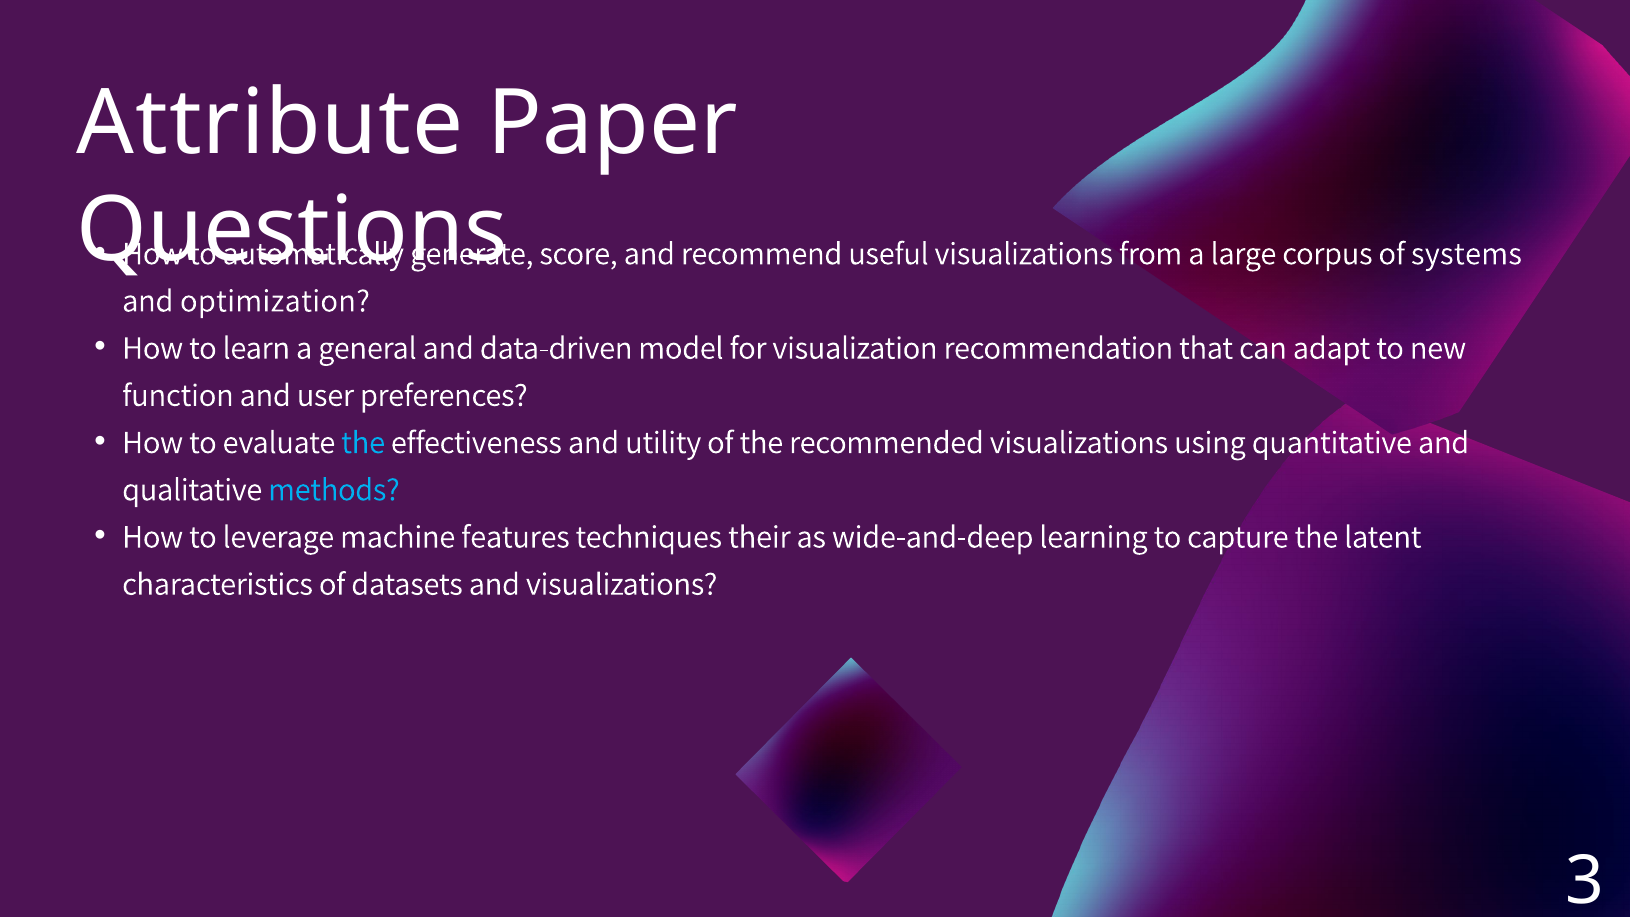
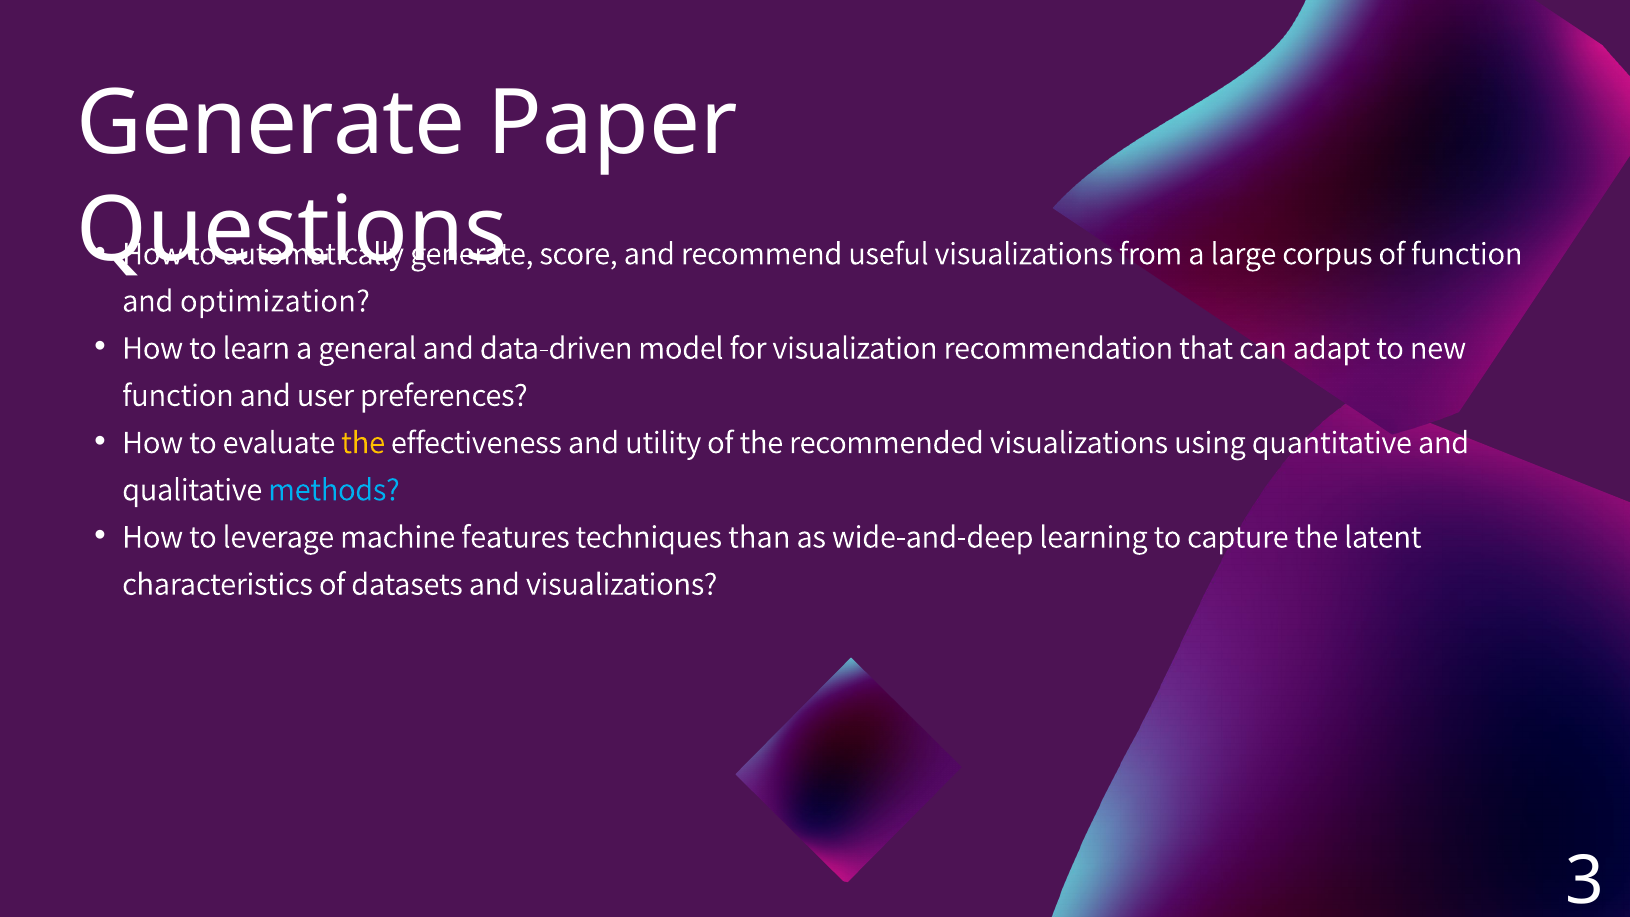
Attribute at (270, 124): Attribute -> Generate
of systems: systems -> function
the at (363, 442) colour: light blue -> yellow
their: their -> than
